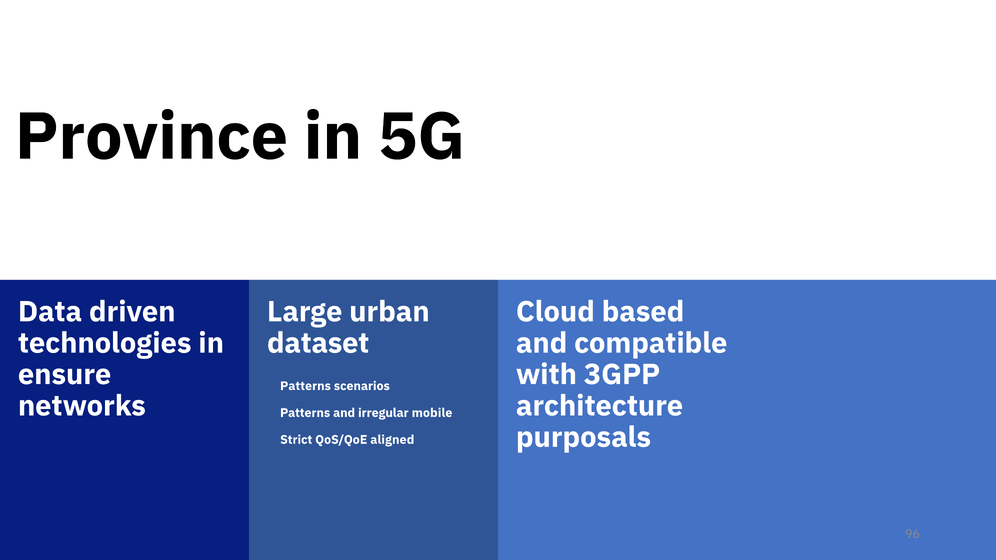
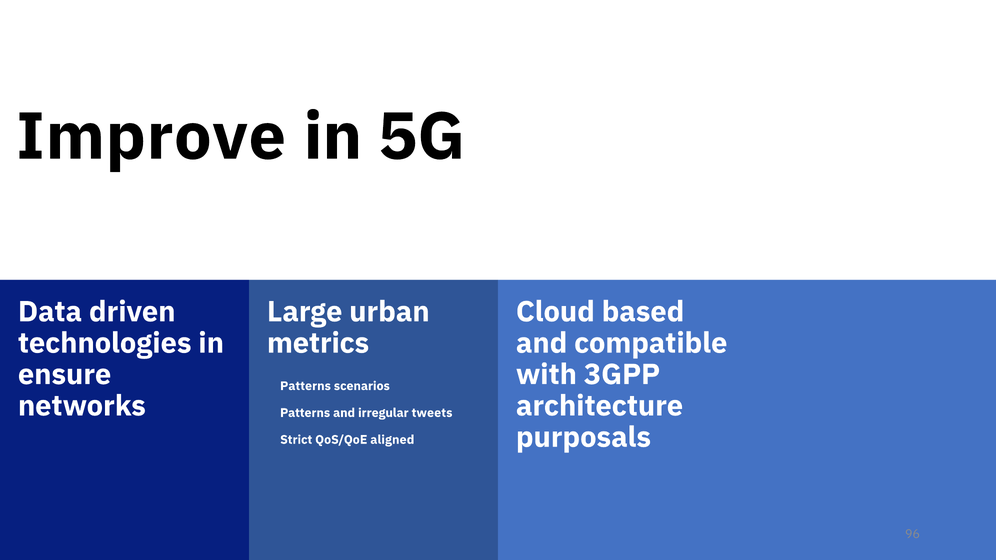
Province: Province -> Improve
dataset: dataset -> metrics
mobile: mobile -> tweets
